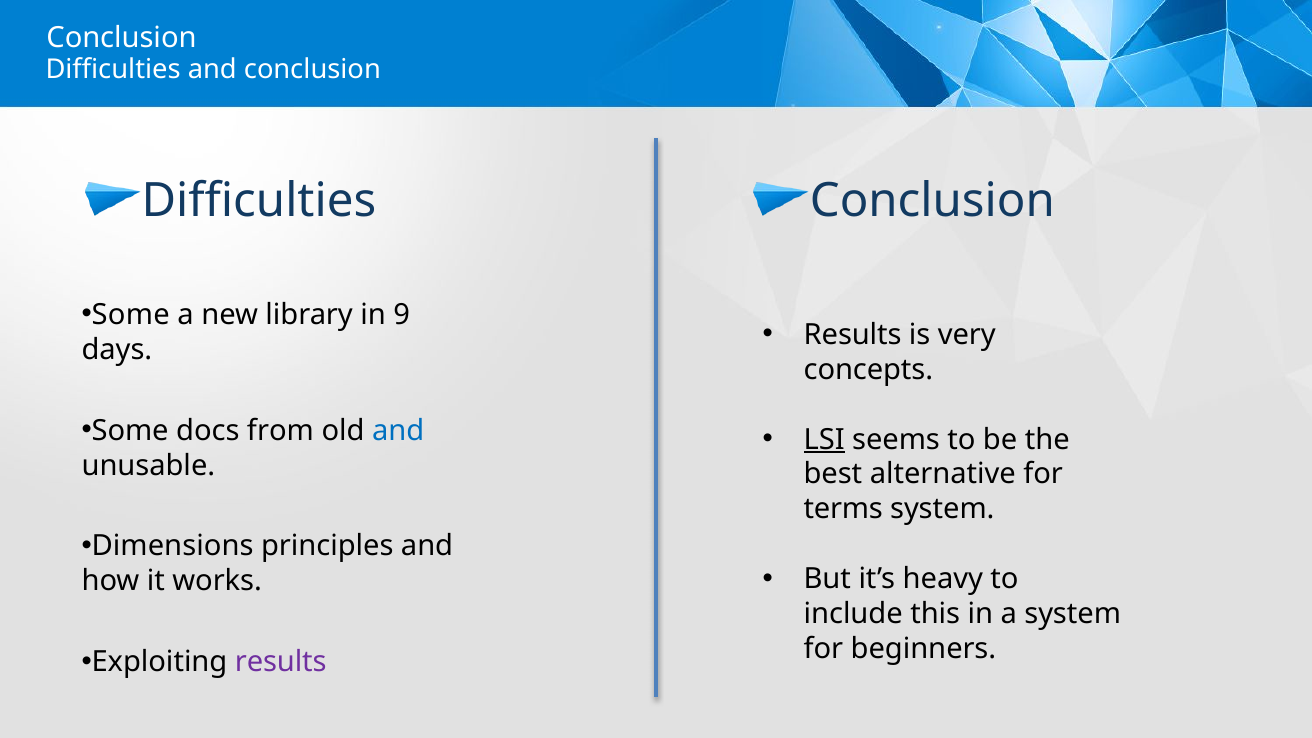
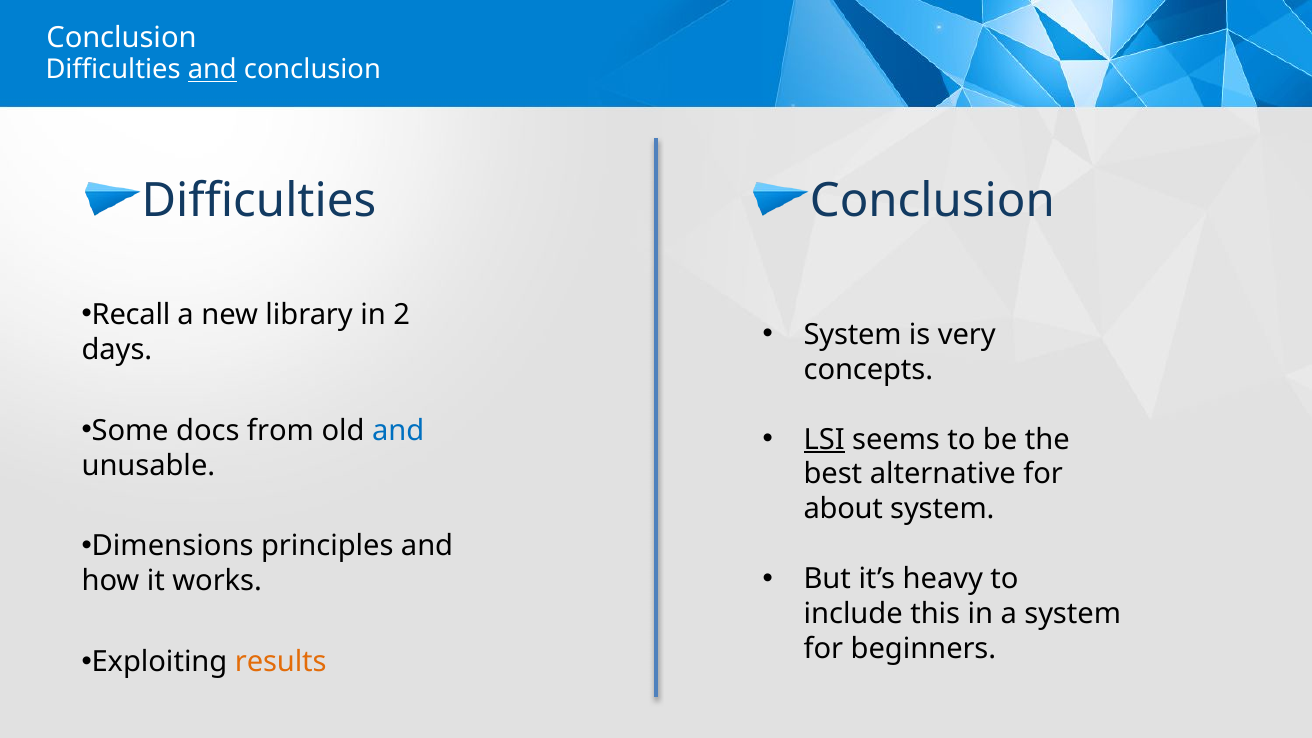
and at (212, 70) underline: none -> present
Some at (131, 315): Some -> Recall
9: 9 -> 2
Results at (853, 335): Results -> System
terms: terms -> about
results at (281, 662) colour: purple -> orange
